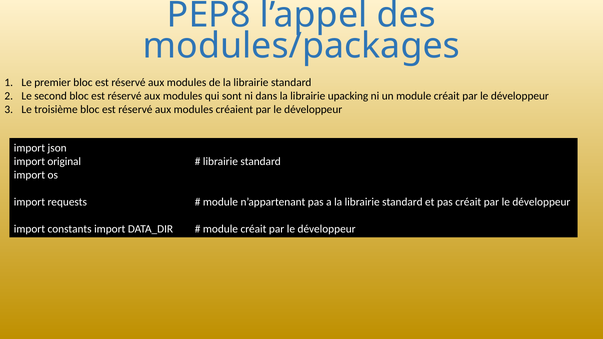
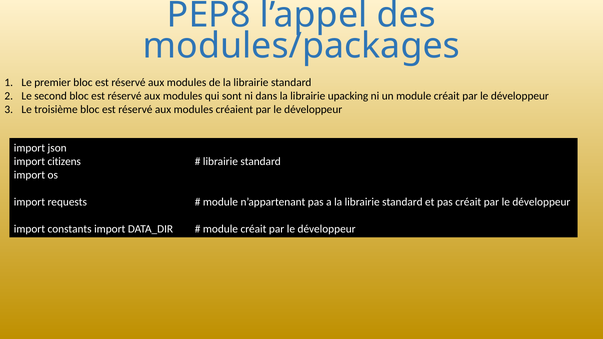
original: original -> citizens
